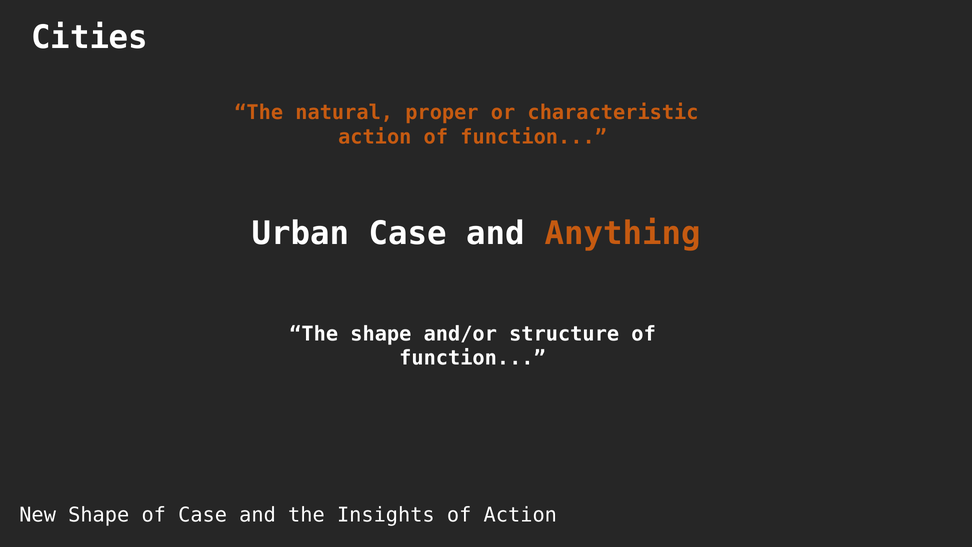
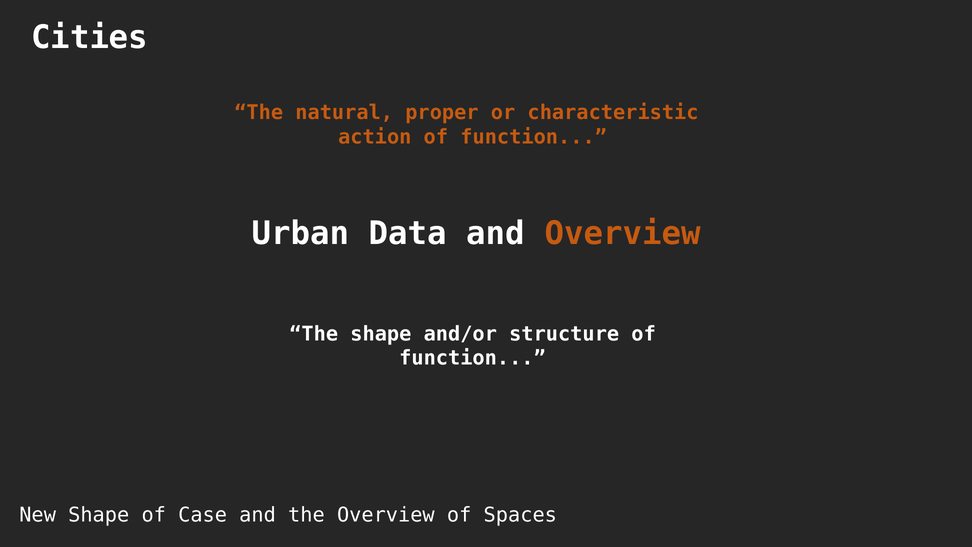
Urban Case: Case -> Data
and Anything: Anything -> Overview
the Insights: Insights -> Overview
of Action: Action -> Spaces
